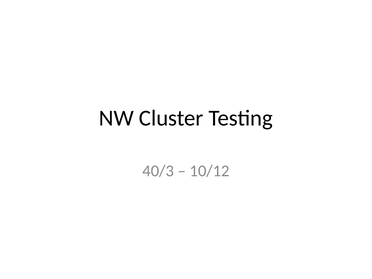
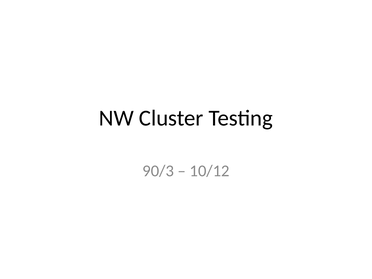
40/3: 40/3 -> 90/3
